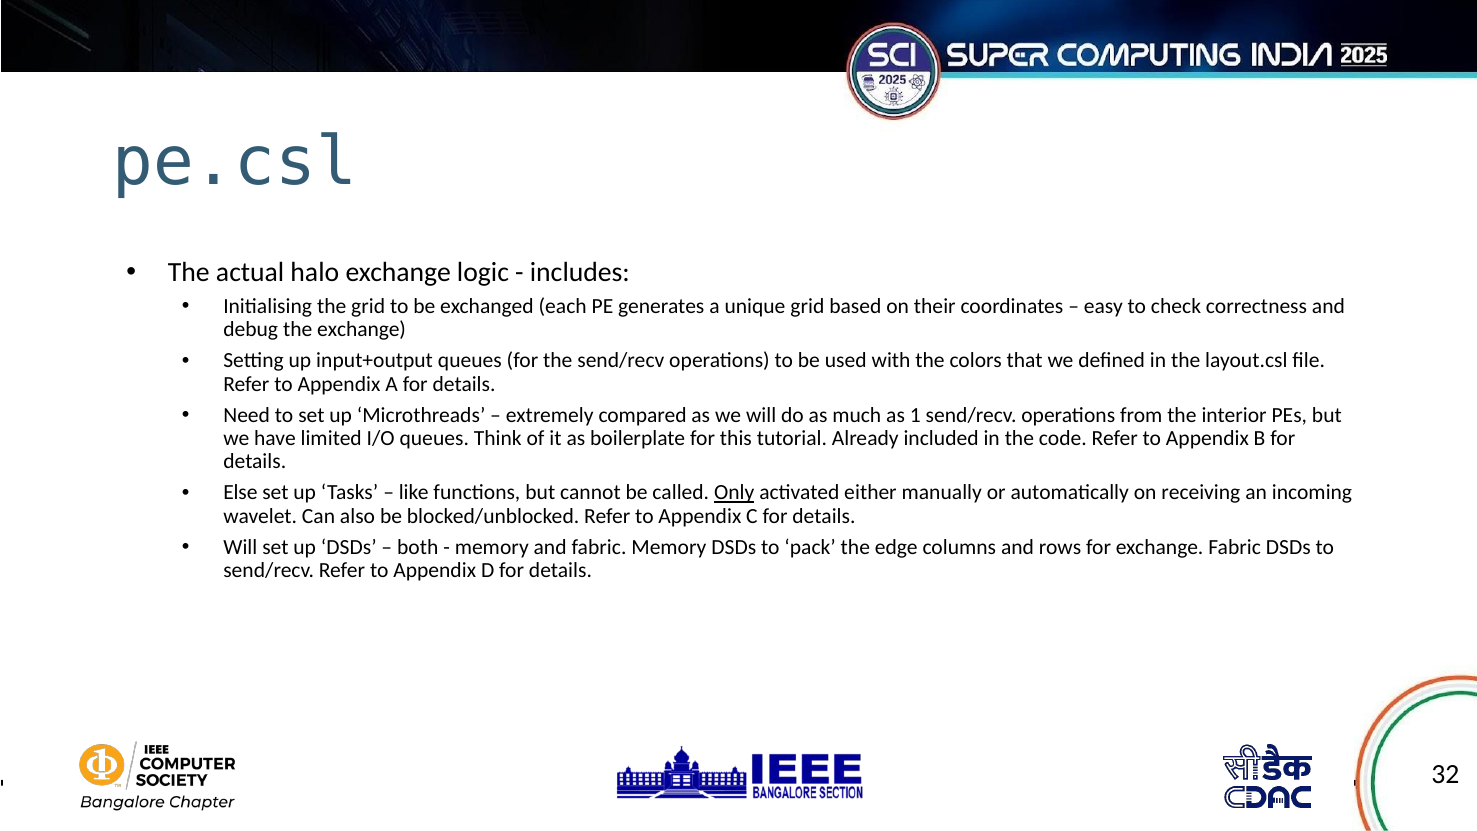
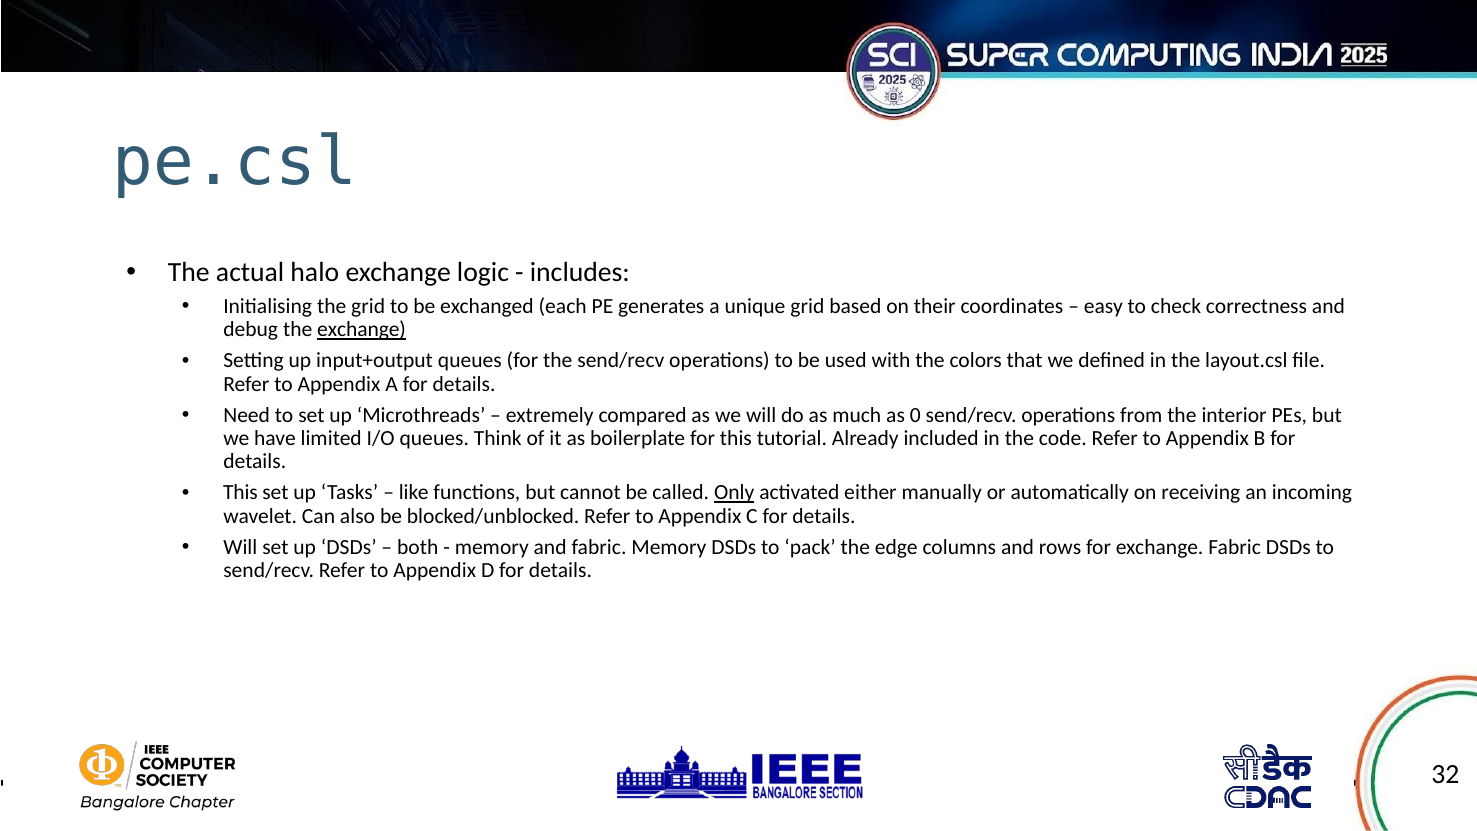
exchange at (362, 330) underline: none -> present
1: 1 -> 0
Else at (240, 493): Else -> This
